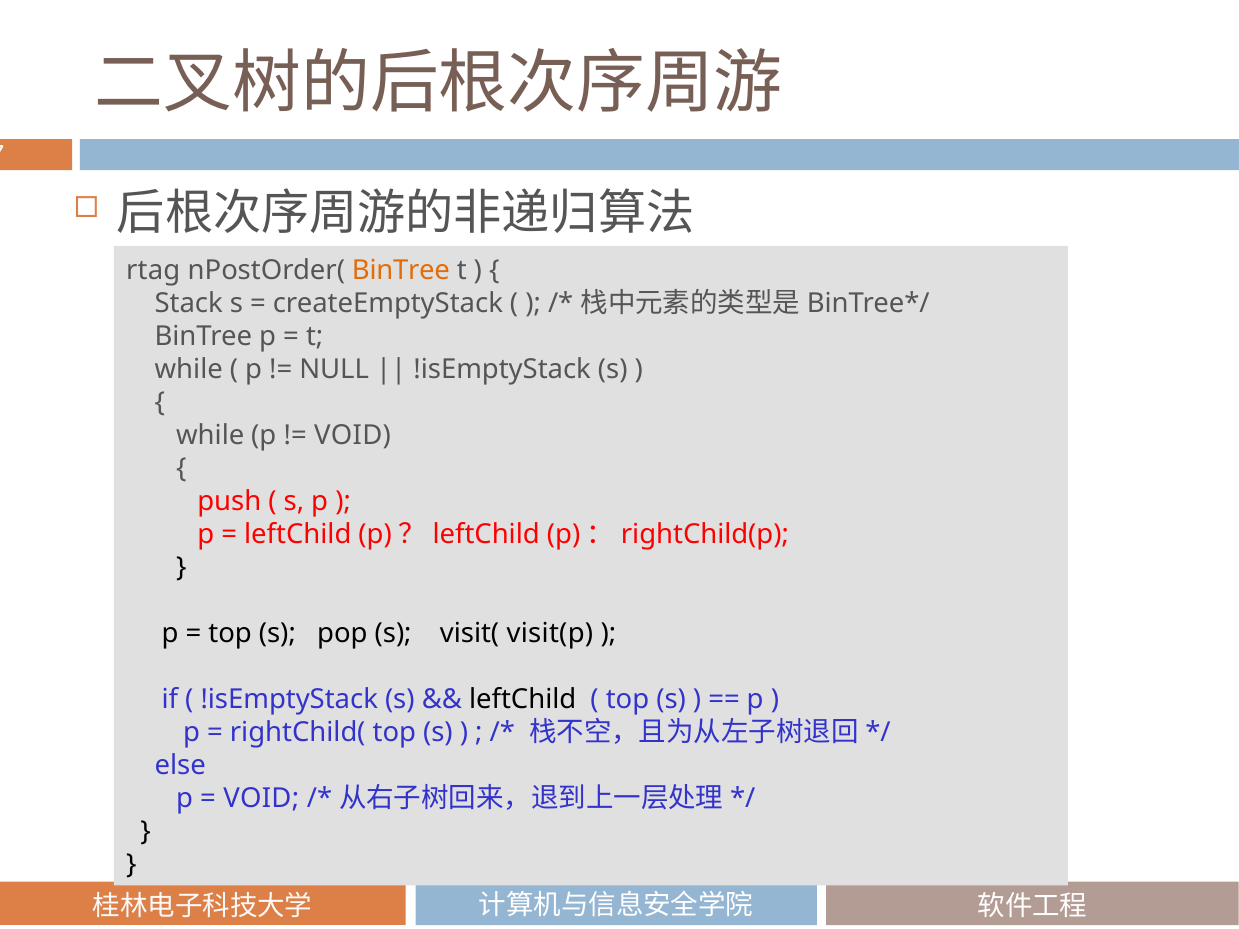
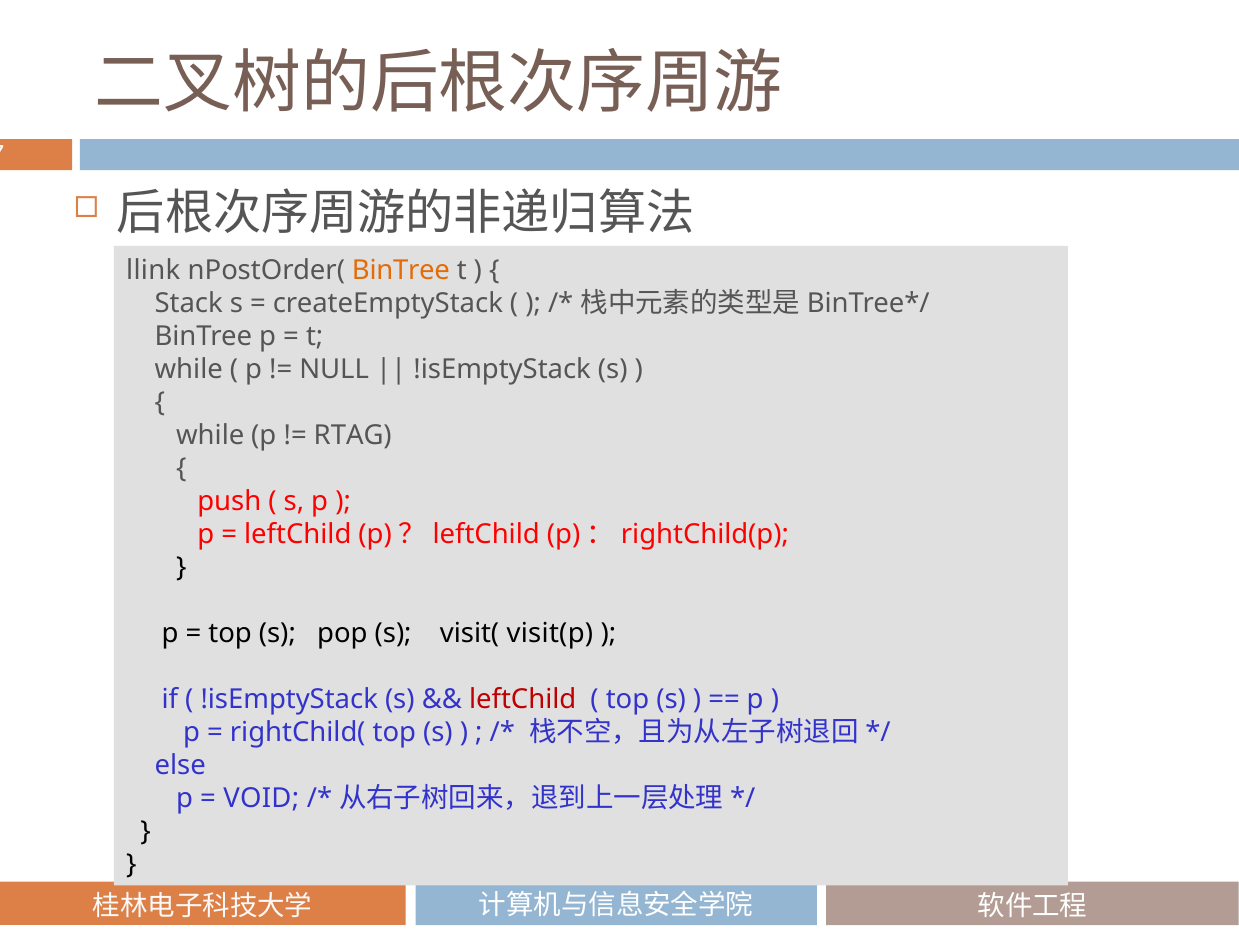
rtag: rtag -> llink
VOID at (353, 436): VOID -> RTAG
leftChild at (523, 700) colour: black -> red
